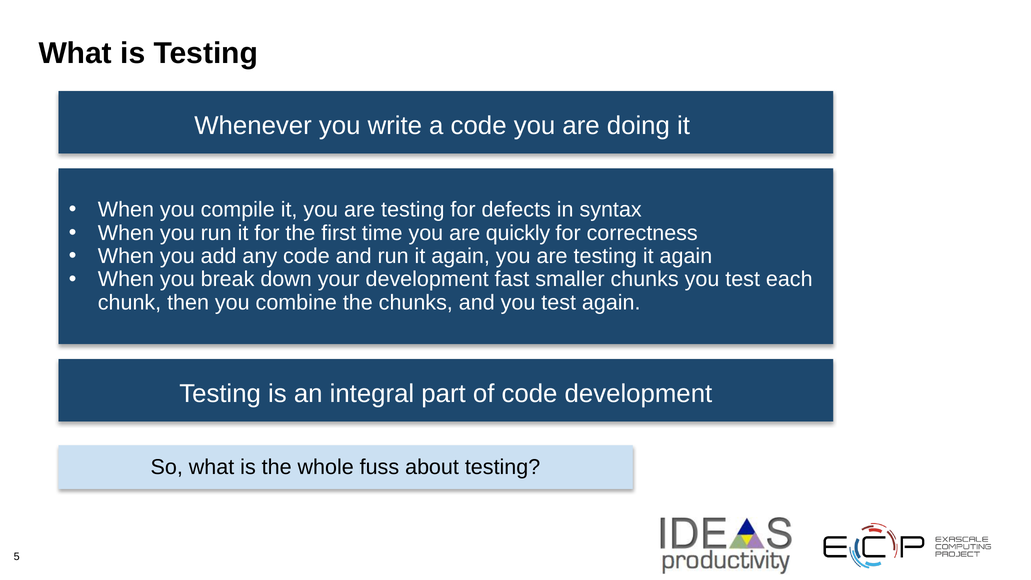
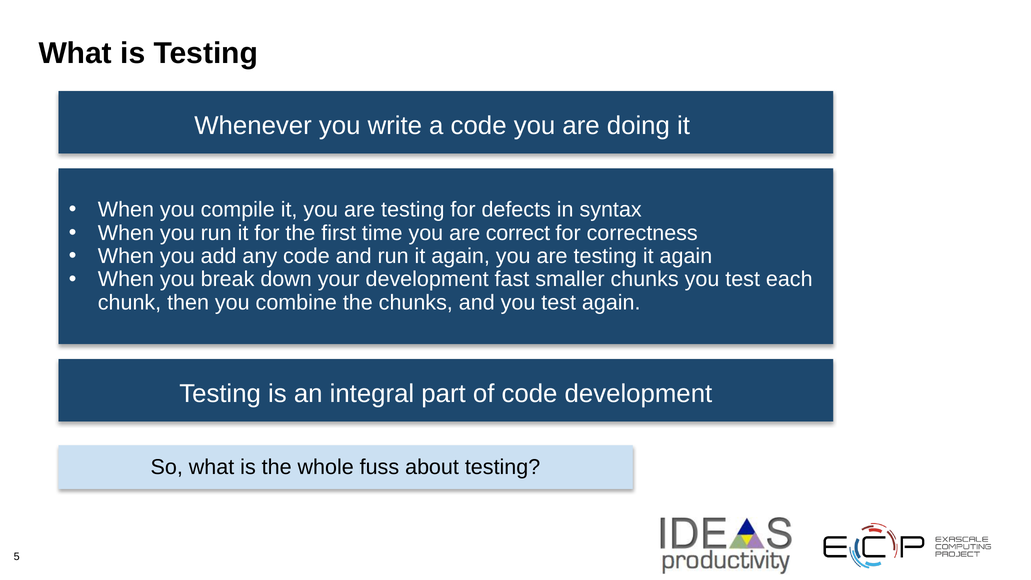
quickly: quickly -> correct
